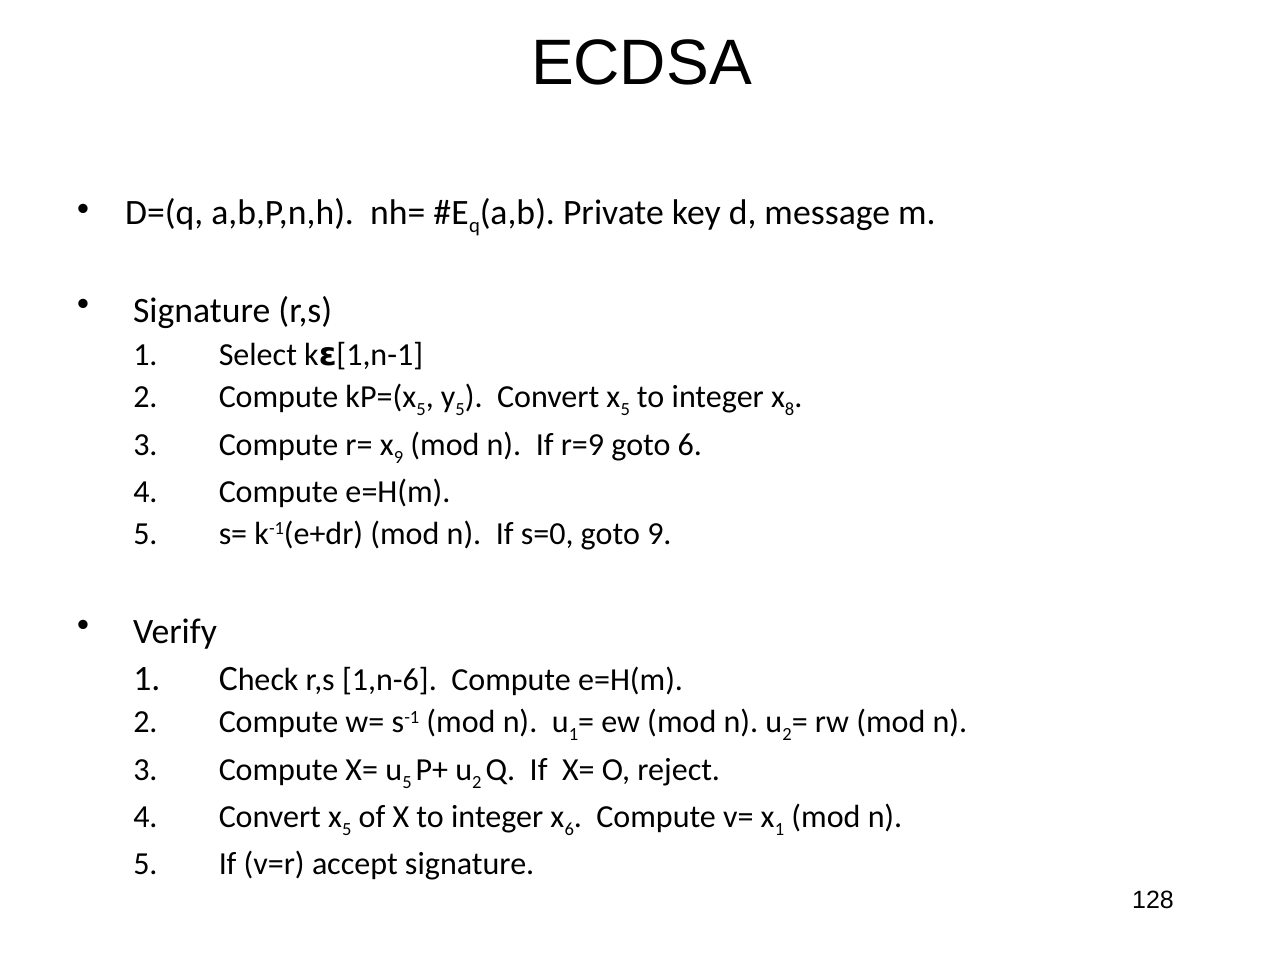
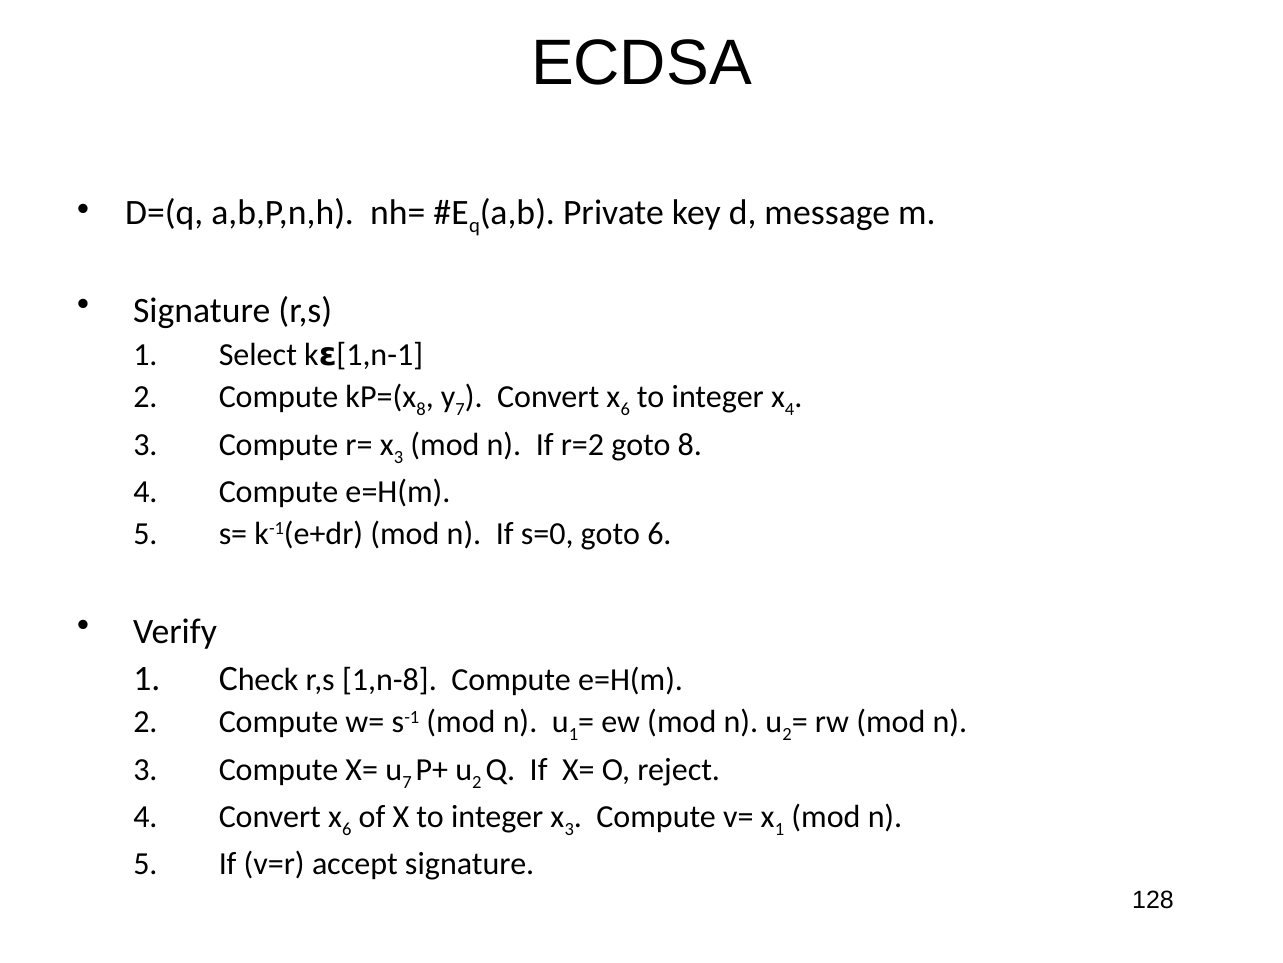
5 at (421, 409): 5 -> 8
5 at (460, 409): 5 -> 7
5 at (625, 409): 5 -> 6
x 8: 8 -> 4
r= x 9: 9 -> 3
r=9: r=9 -> r=2
goto 6: 6 -> 8
goto 9: 9 -> 6
1,n-6: 1,n-6 -> 1,n-8
5 at (407, 782): 5 -> 7
5 at (347, 829): 5 -> 6
integer x 6: 6 -> 3
